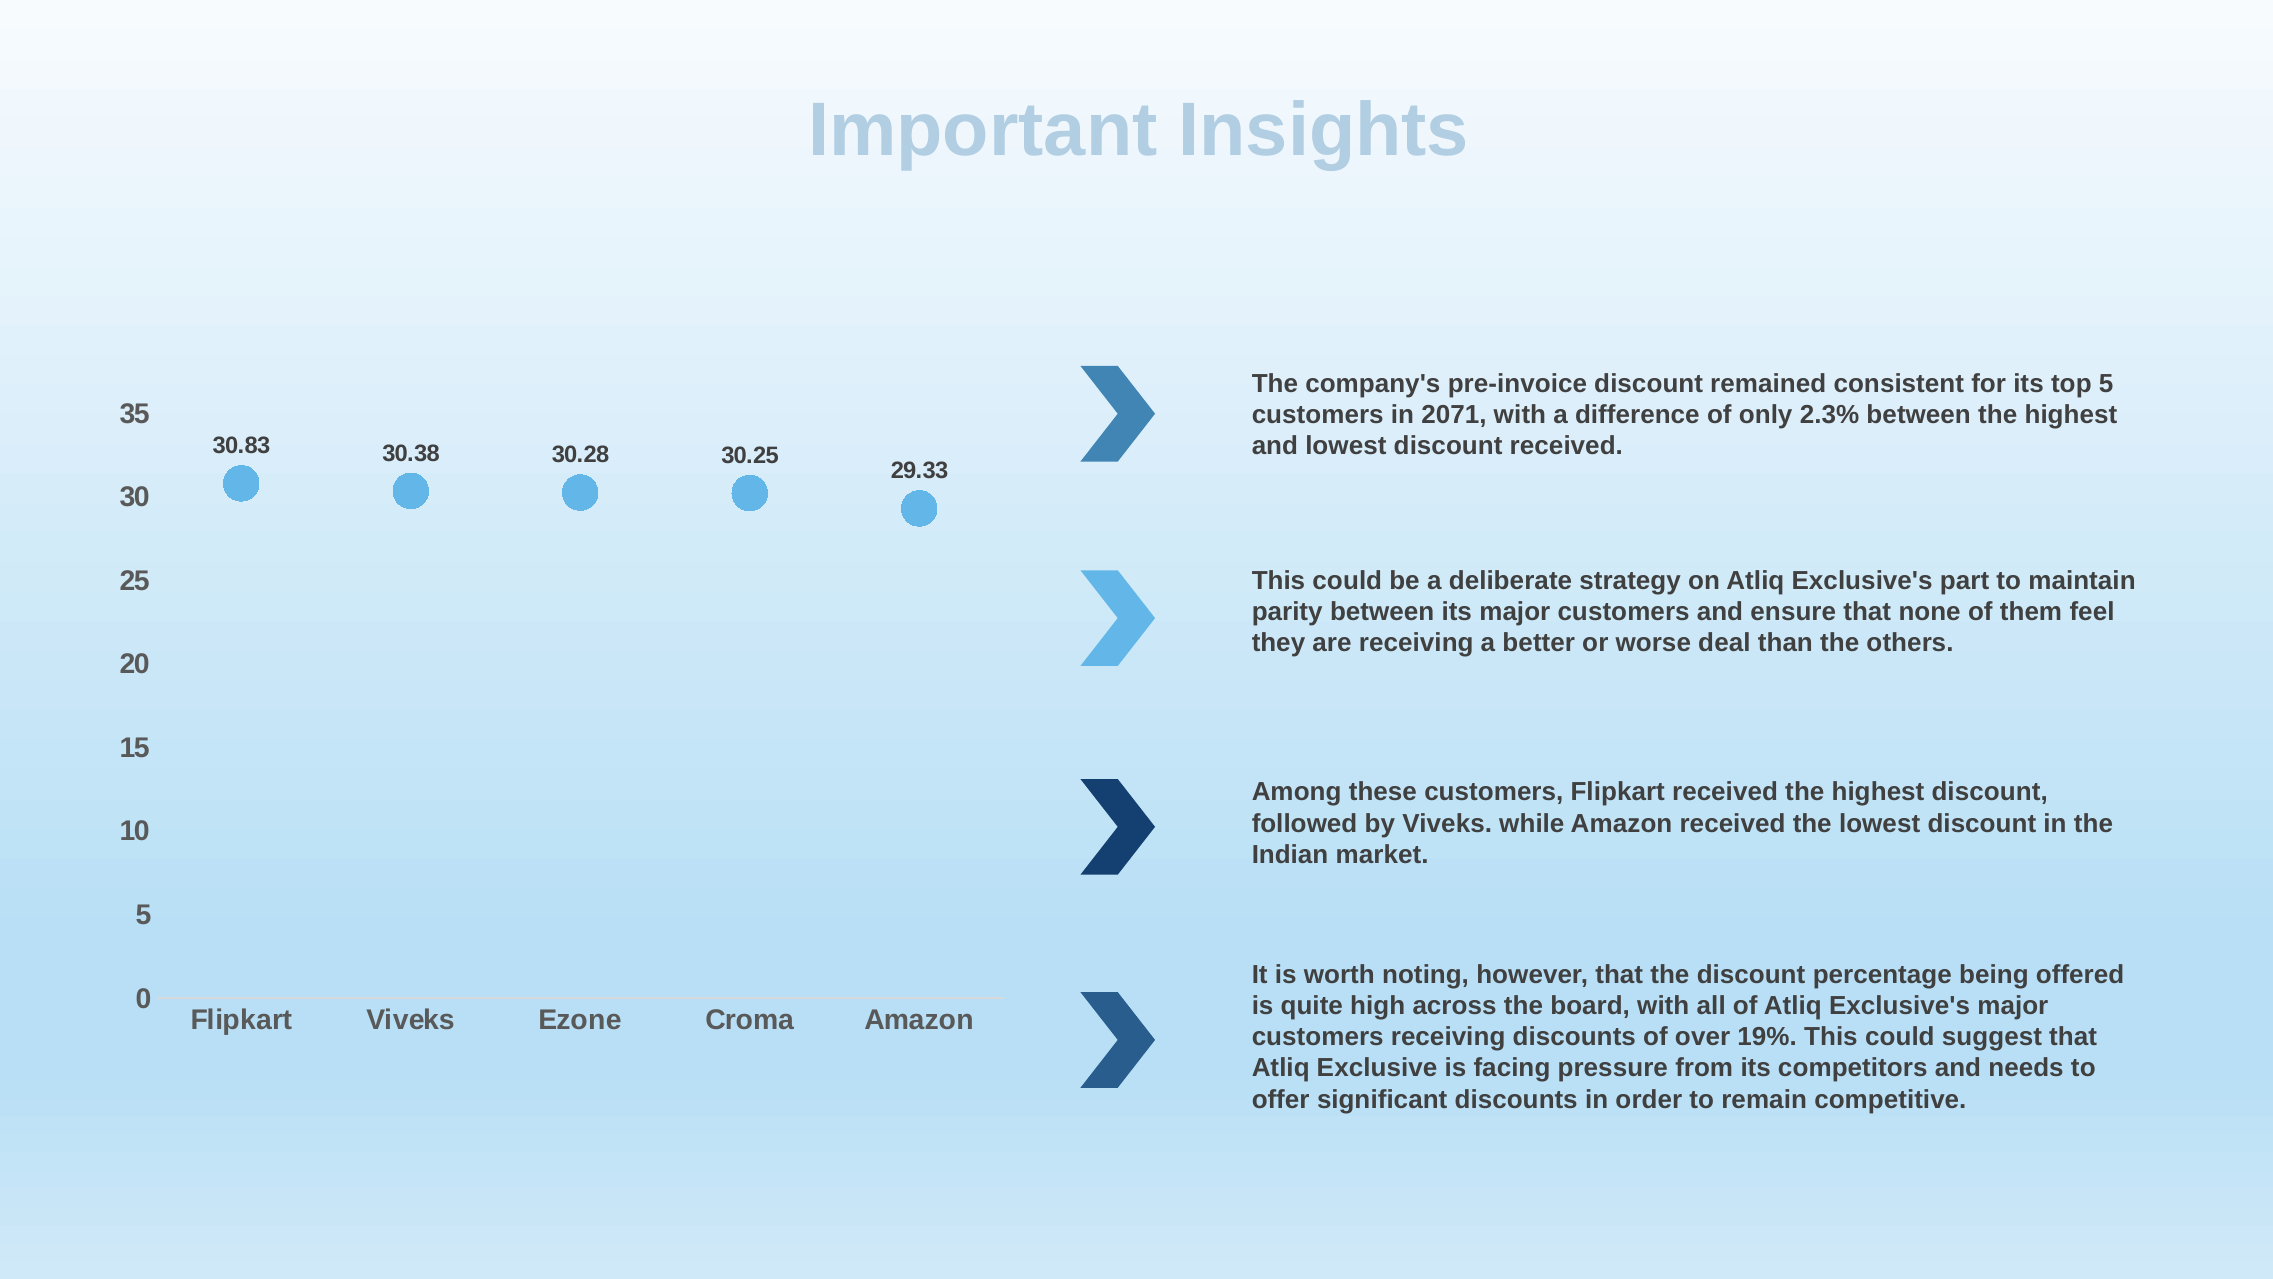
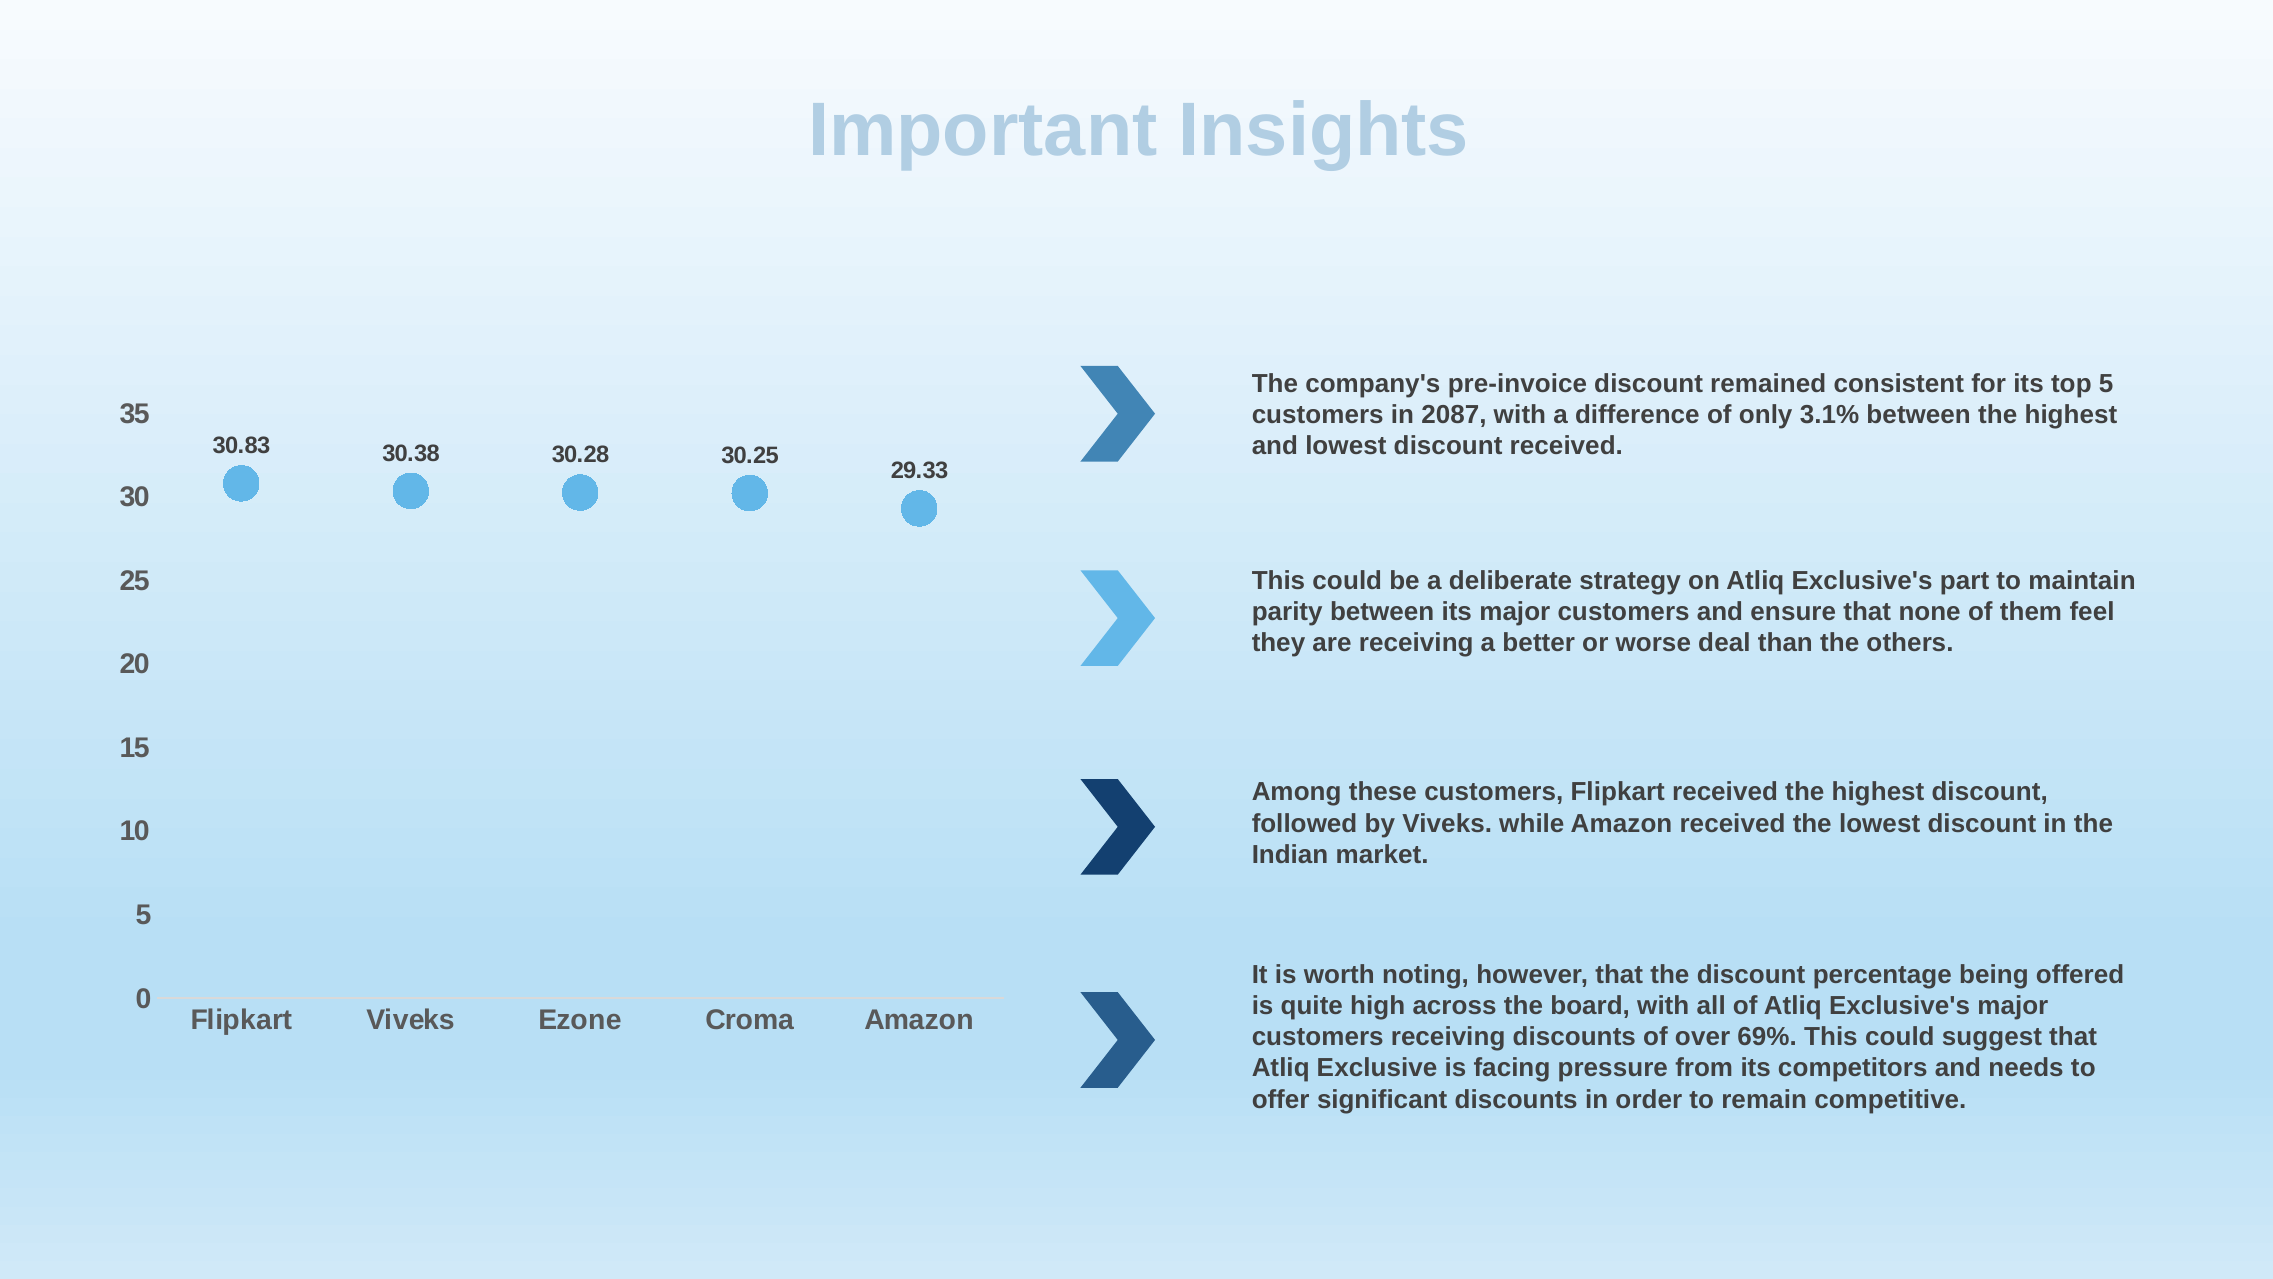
2071: 2071 -> 2087
2.3%: 2.3% -> 3.1%
19%: 19% -> 69%
